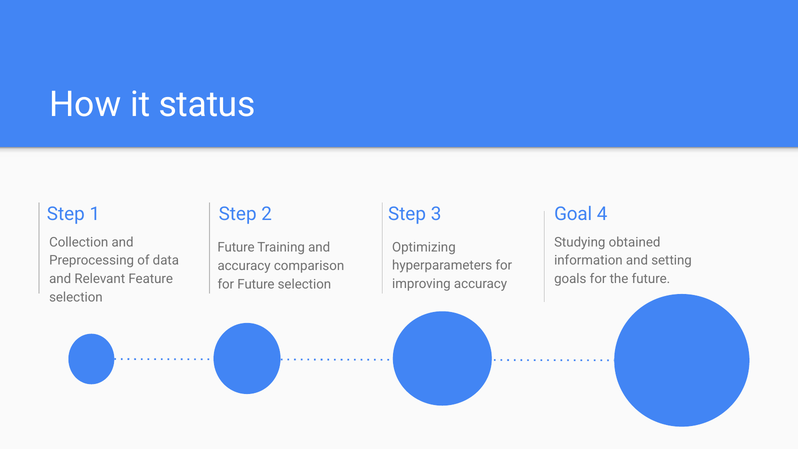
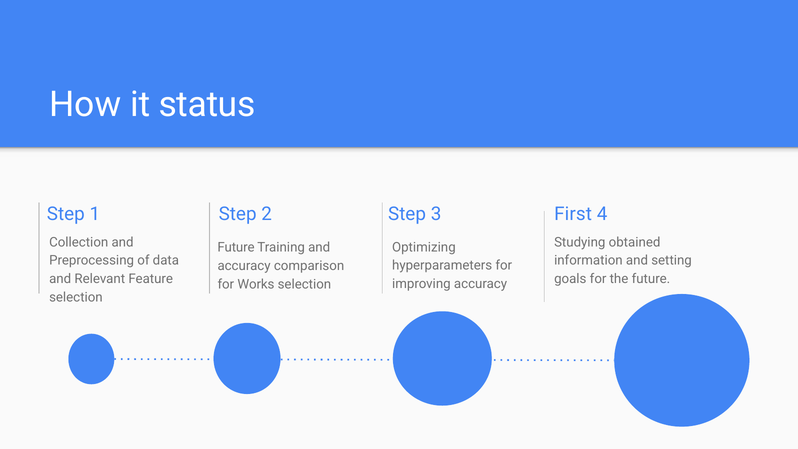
Goal: Goal -> First
for Future: Future -> Works
